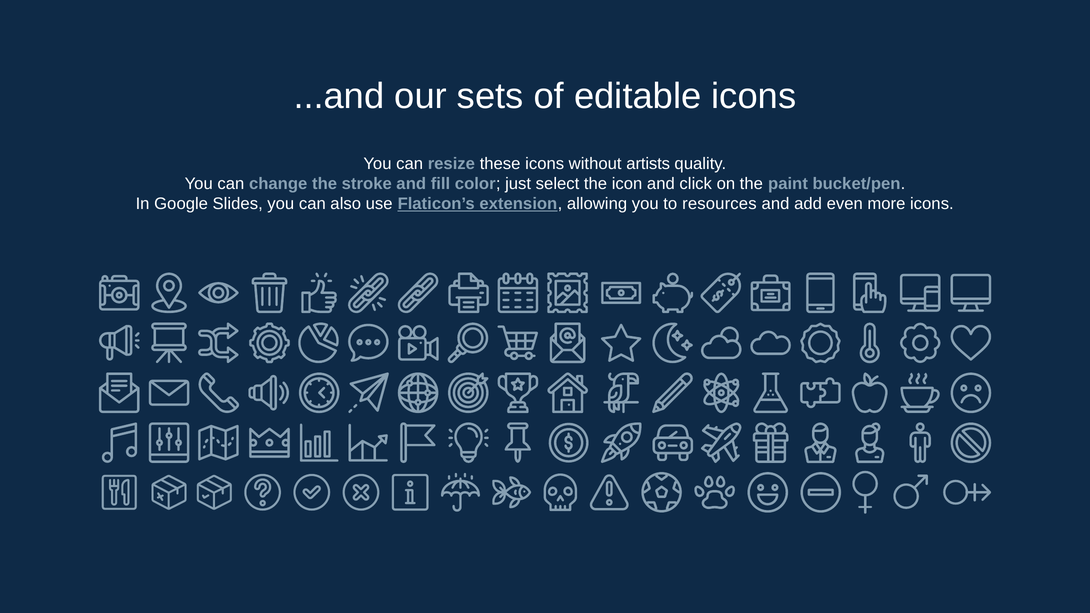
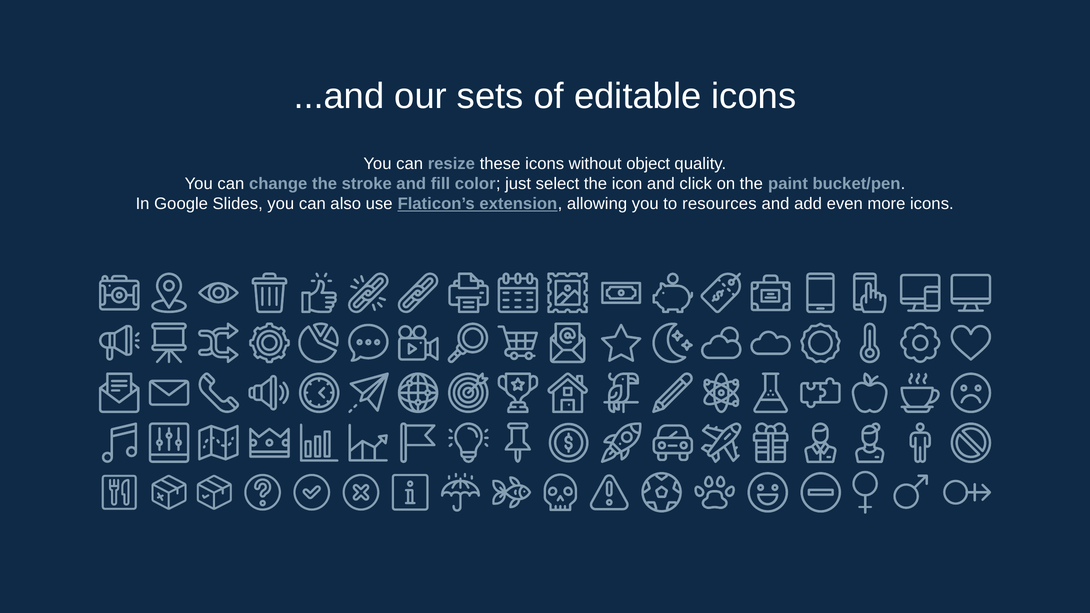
artists: artists -> object
